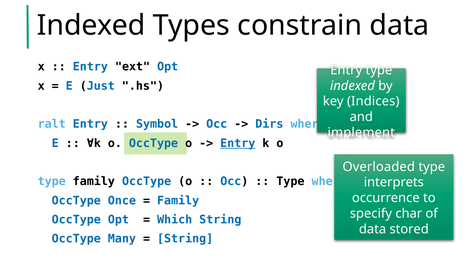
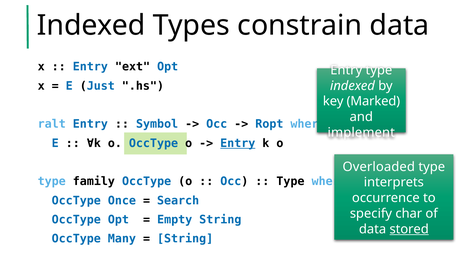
Indices: Indices -> Marked
Dirs: Dirs -> Ropt
Family at (178, 200): Family -> Search
Which: Which -> Empty
stored underline: none -> present
